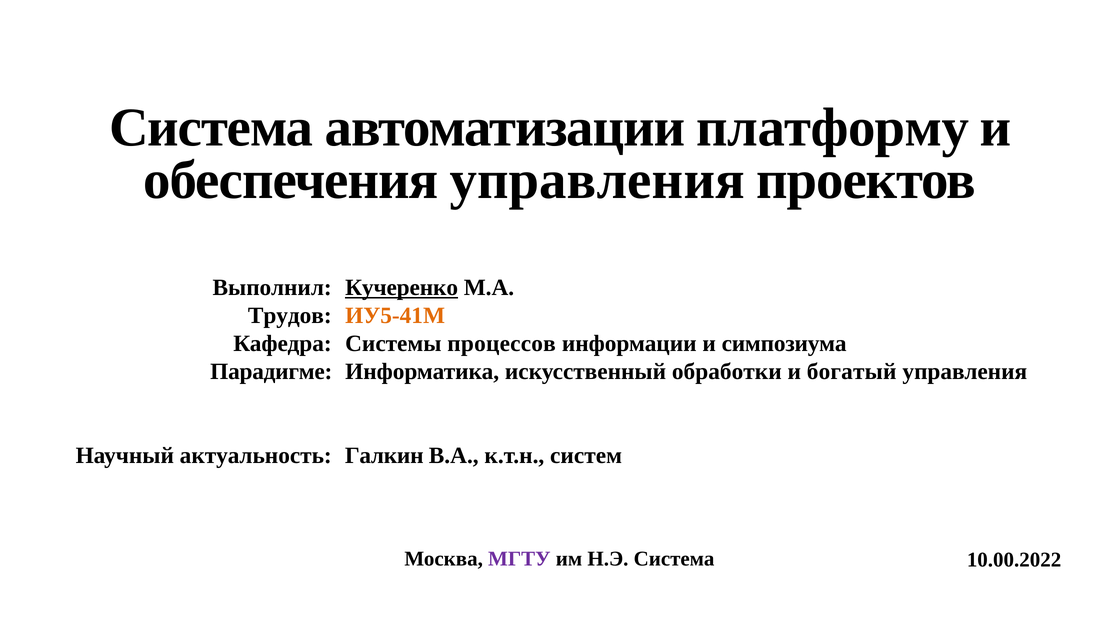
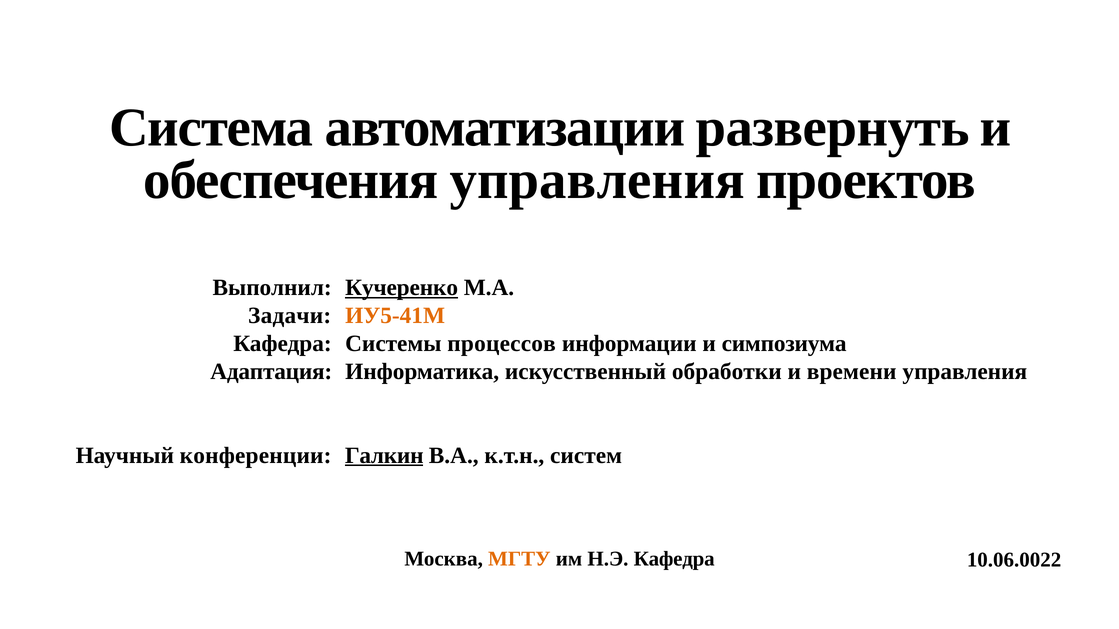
платформу: платформу -> развернуть
Трудов: Трудов -> Задачи
Парадигме: Парадигме -> Адаптация
богатый: богатый -> времени
актуальность: актуальность -> конференции
Галкин underline: none -> present
МГТУ colour: purple -> orange
Н.Э Система: Система -> Кафедра
10.00.2022: 10.00.2022 -> 10.06.0022
